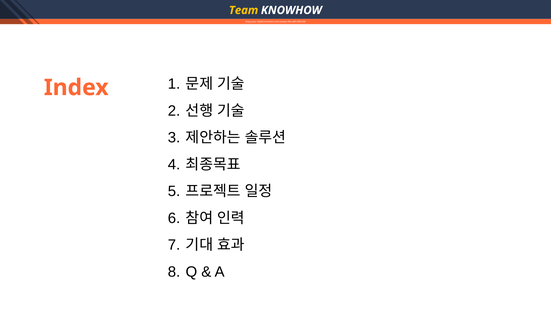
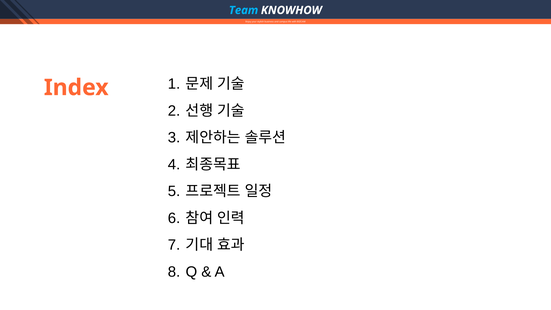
Team colour: yellow -> light blue
